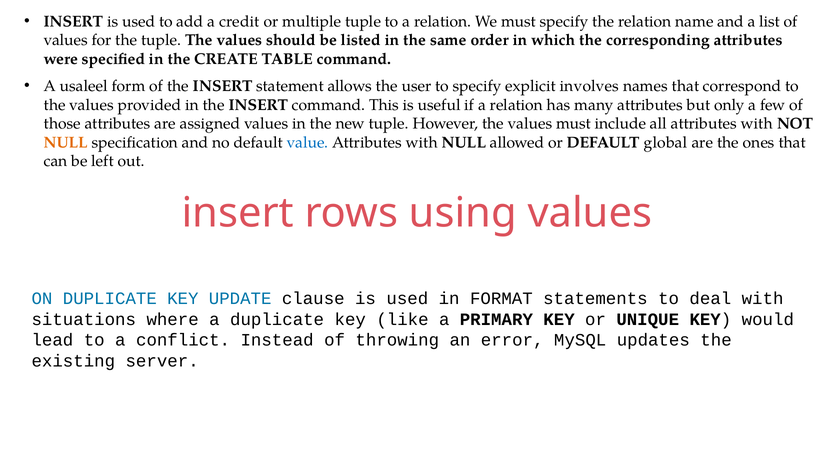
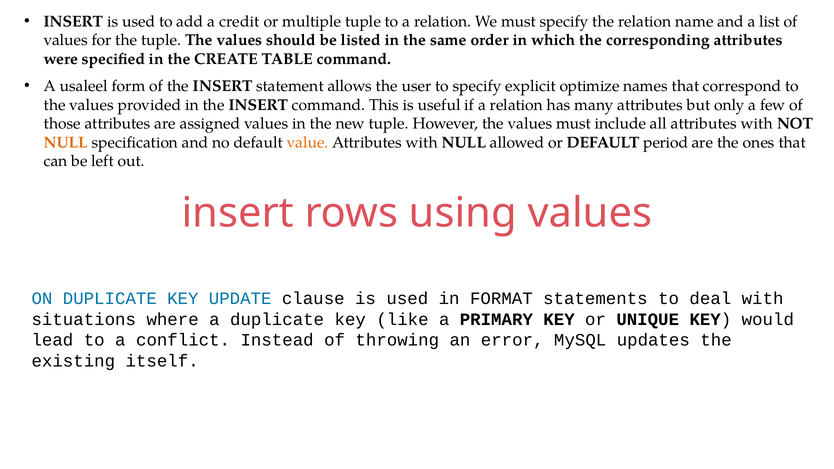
involves: involves -> optimize
value colour: blue -> orange
global: global -> period
server: server -> itself
